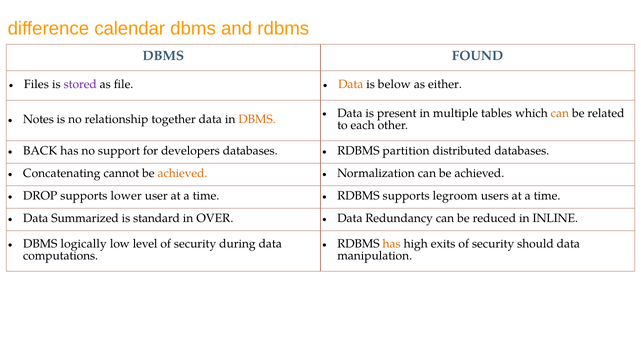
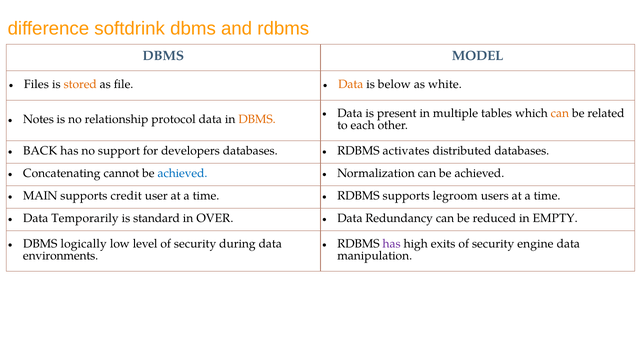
calendar: calendar -> softdrink
FOUND: FOUND -> MODEL
stored colour: purple -> orange
either: either -> white
together: together -> protocol
partition: partition -> activates
achieved at (183, 173) colour: orange -> blue
DROP: DROP -> MAIN
lower: lower -> credit
Summarized: Summarized -> Temporarily
INLINE: INLINE -> EMPTY
has at (392, 243) colour: orange -> purple
should: should -> engine
computations: computations -> environments
